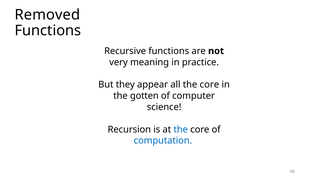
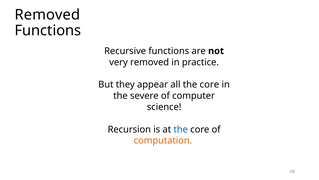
very meaning: meaning -> removed
gotten: gotten -> severe
computation colour: blue -> orange
